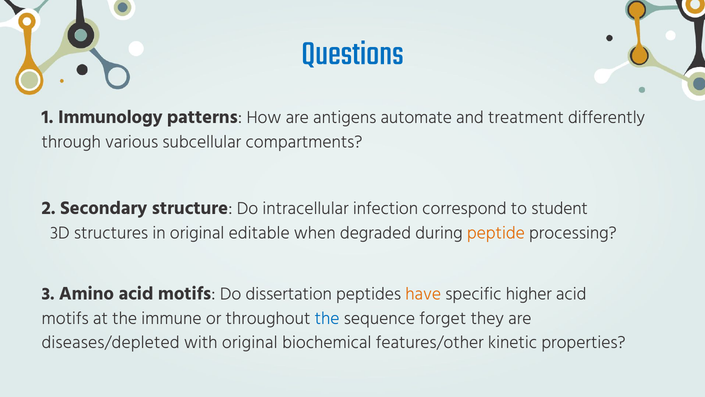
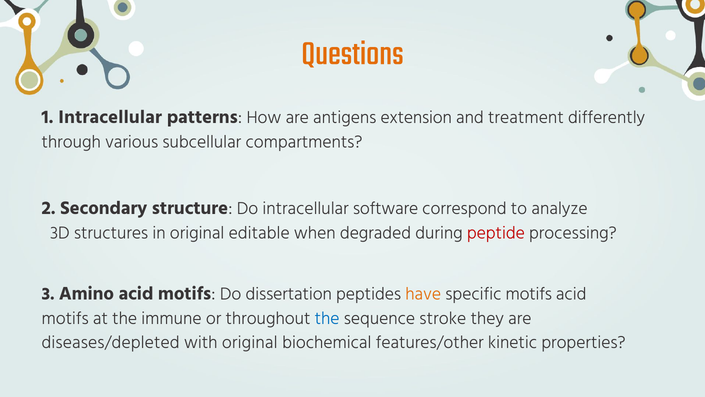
Questions colour: blue -> orange
1 Immunology: Immunology -> Intracellular
automate: automate -> extension
infection: infection -> software
student: student -> analyze
peptide colour: orange -> red
specific higher: higher -> motifs
forget: forget -> stroke
